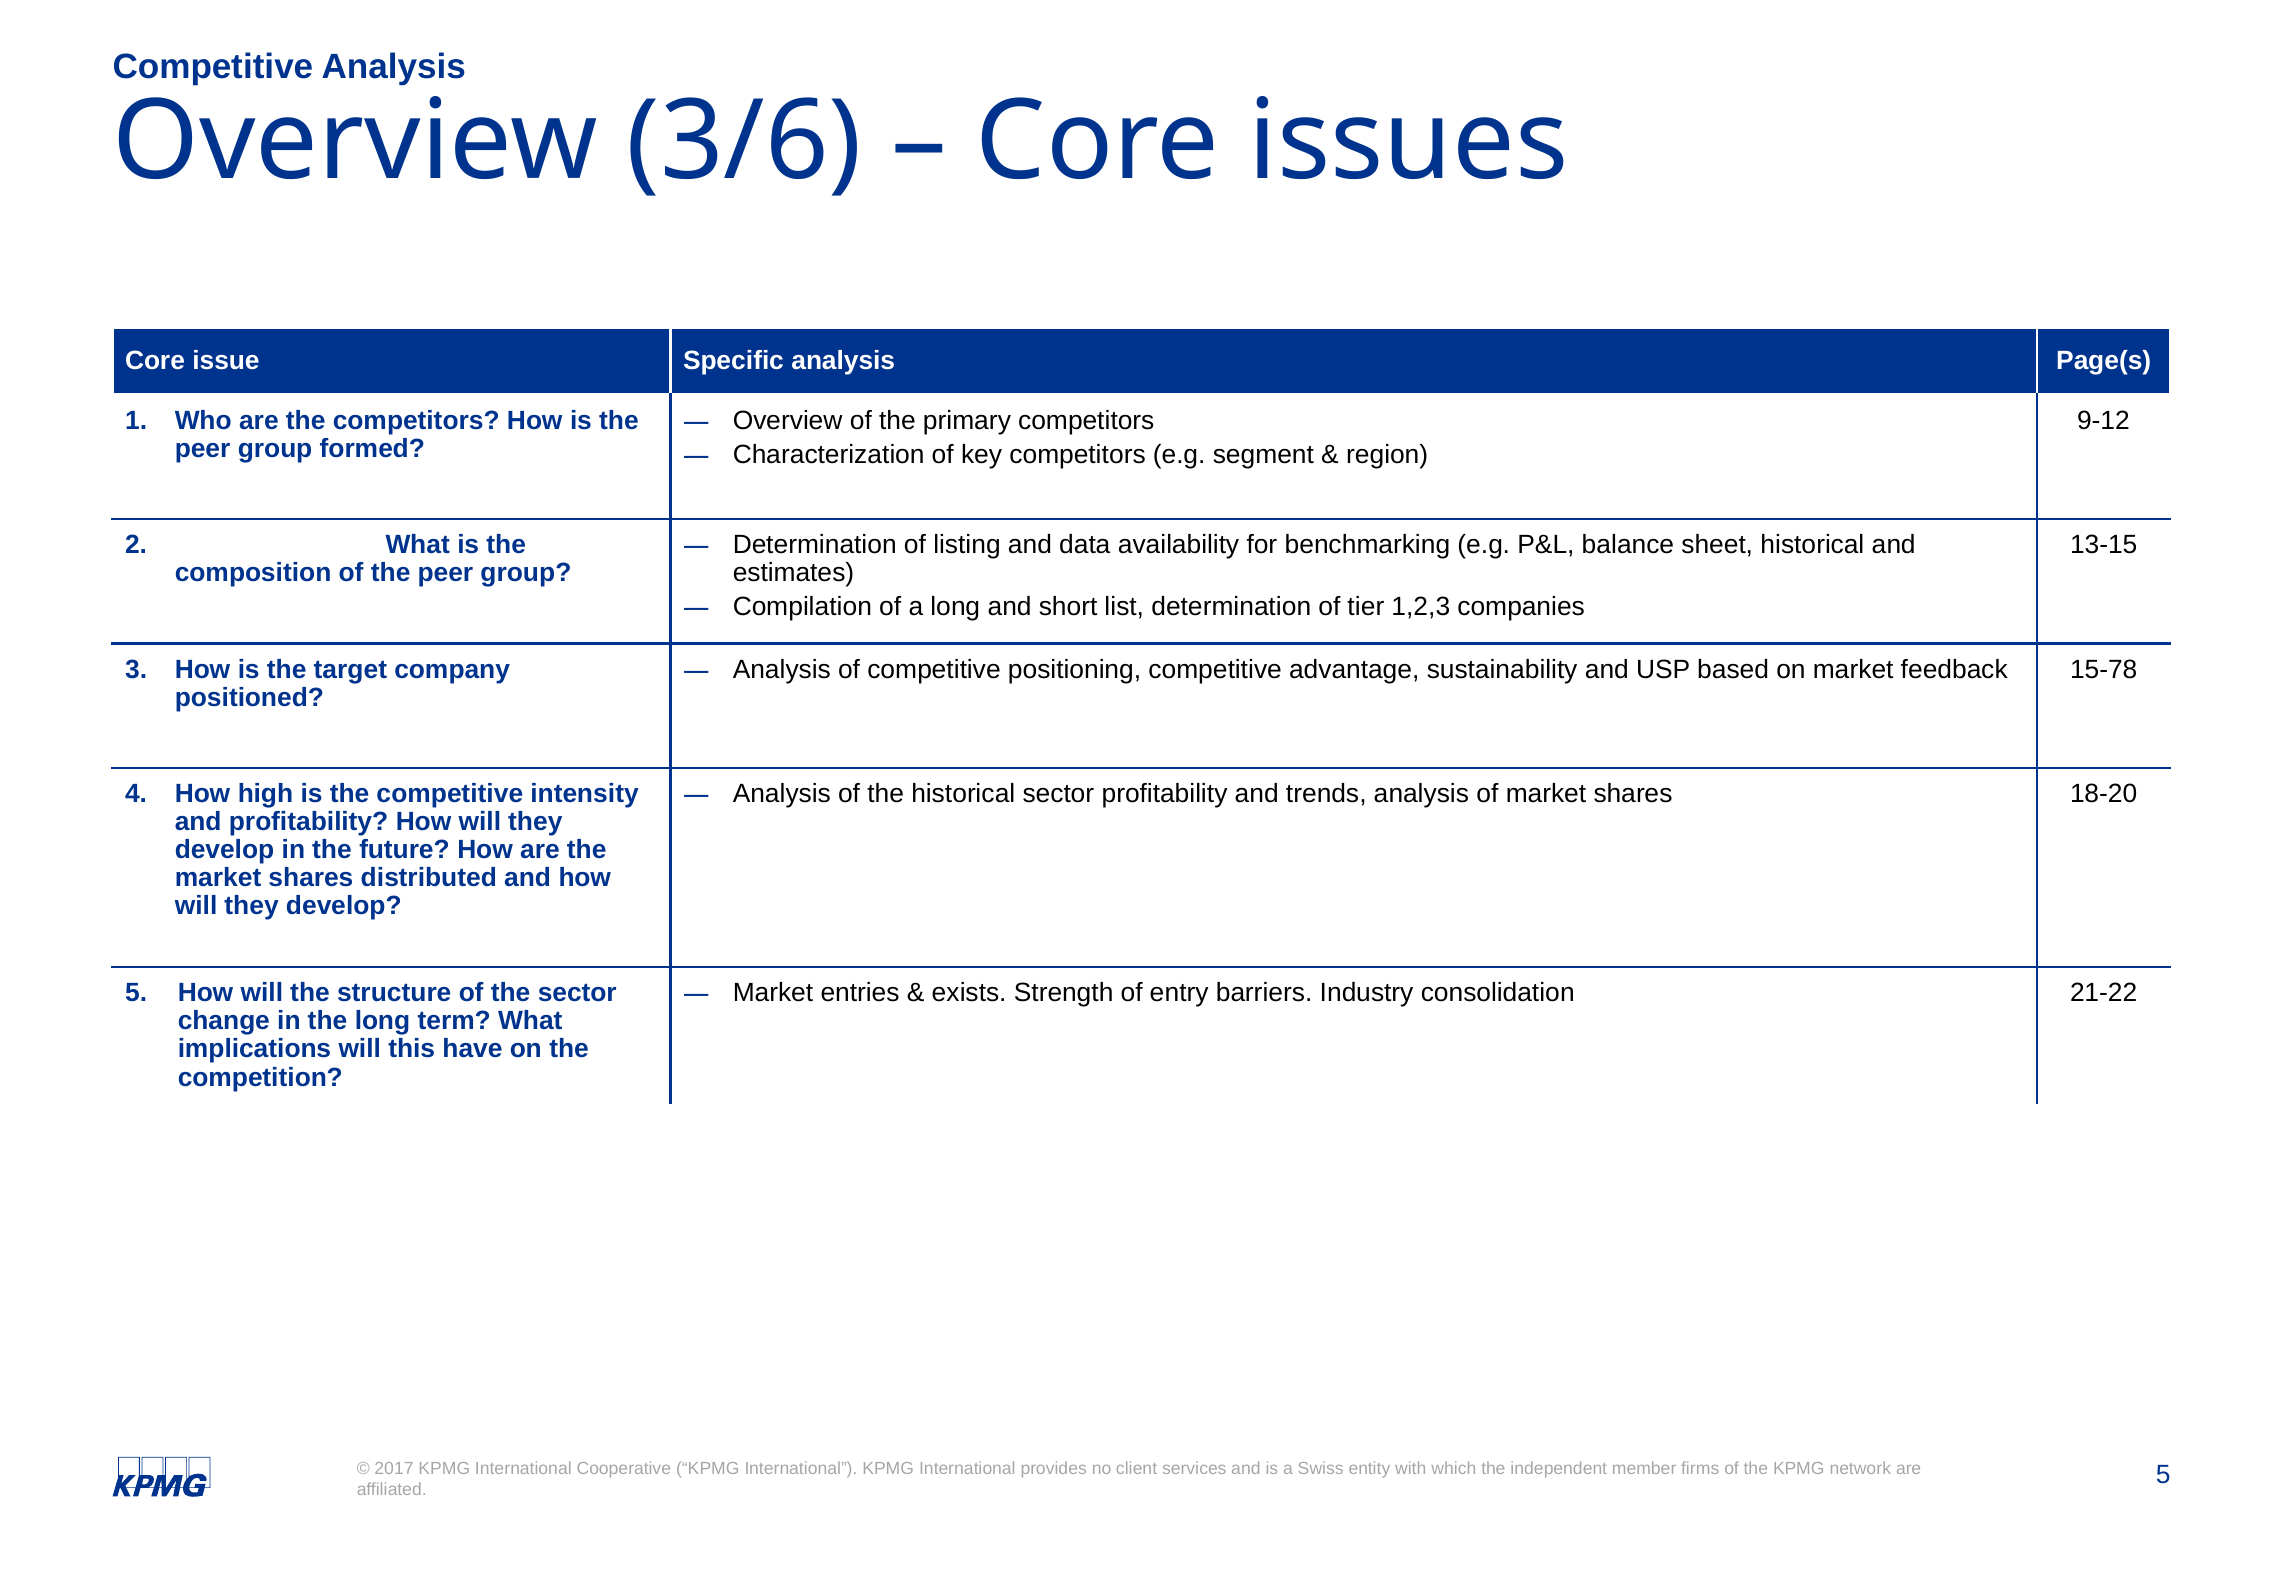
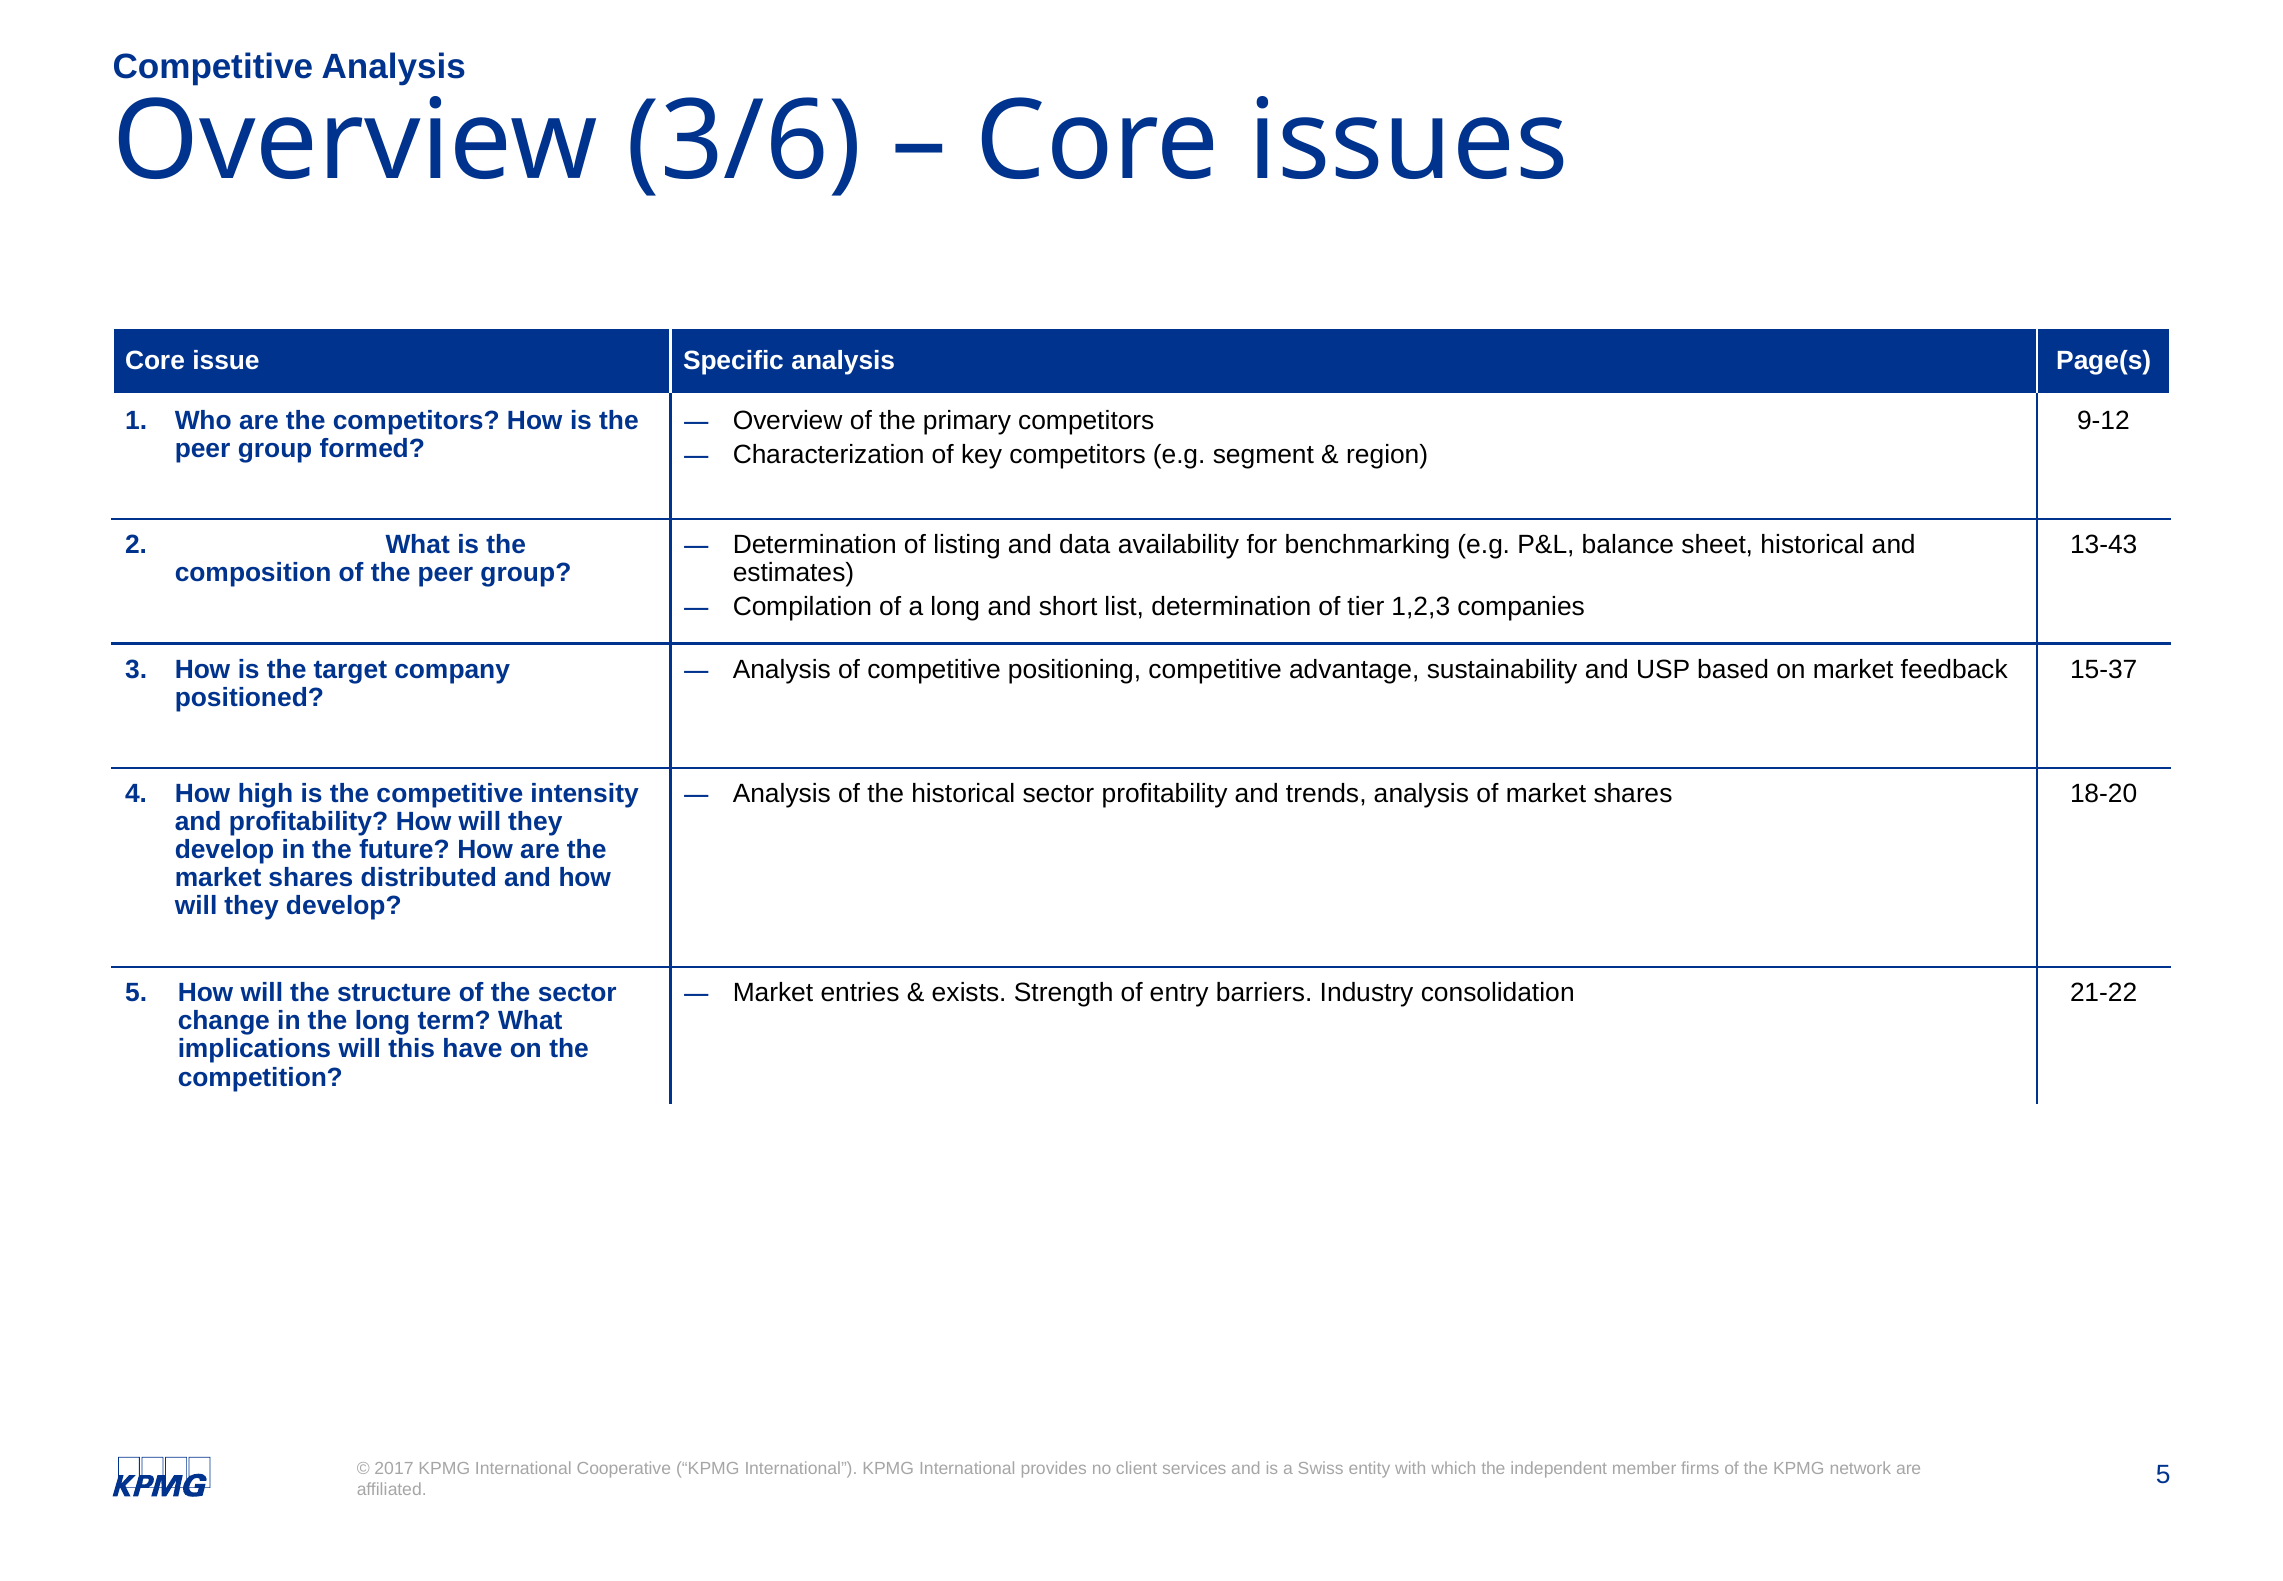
13-15: 13-15 -> 13-43
15-78: 15-78 -> 15-37
